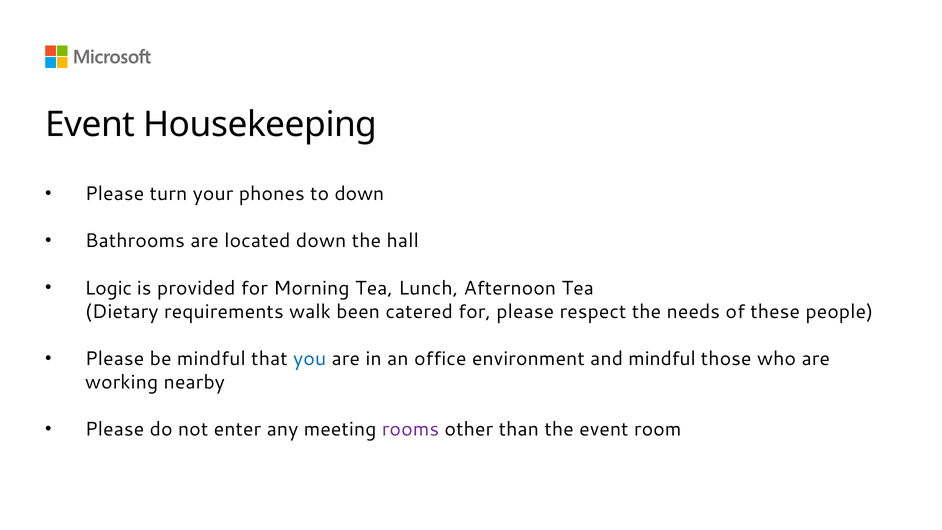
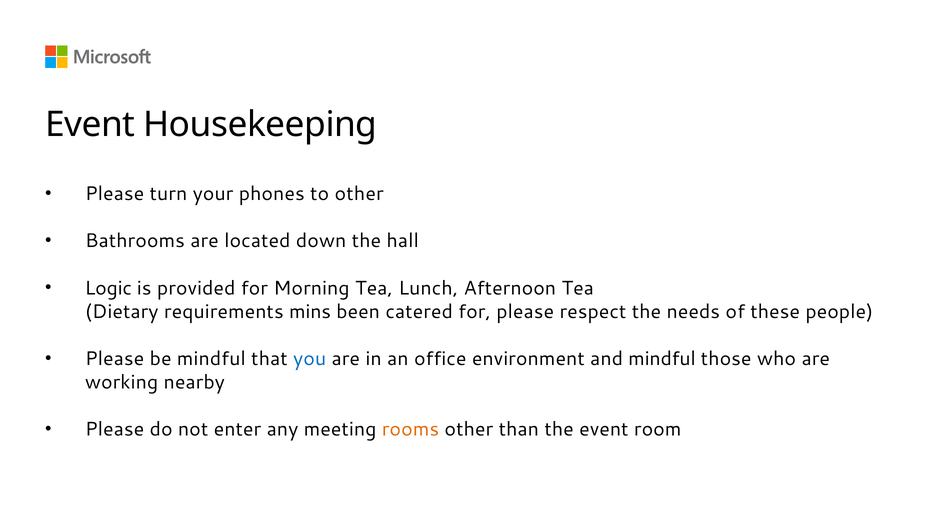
to down: down -> other
walk: walk -> mins
rooms colour: purple -> orange
